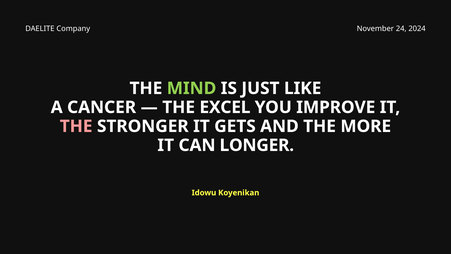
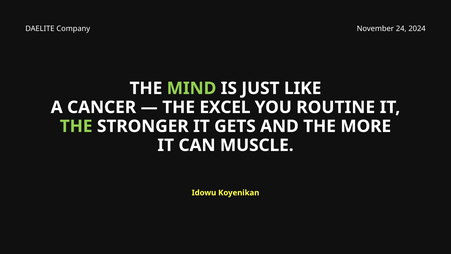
IMPROVE: IMPROVE -> ROUTINE
THE at (76, 126) colour: pink -> light green
LONGER: LONGER -> MUSCLE
